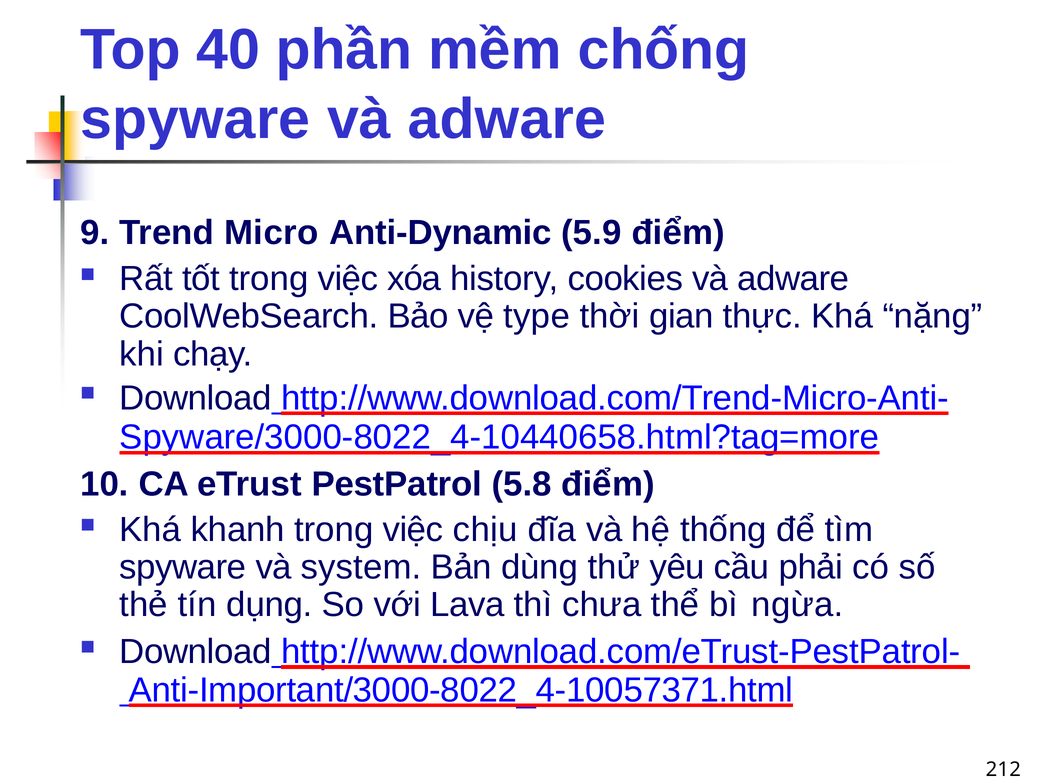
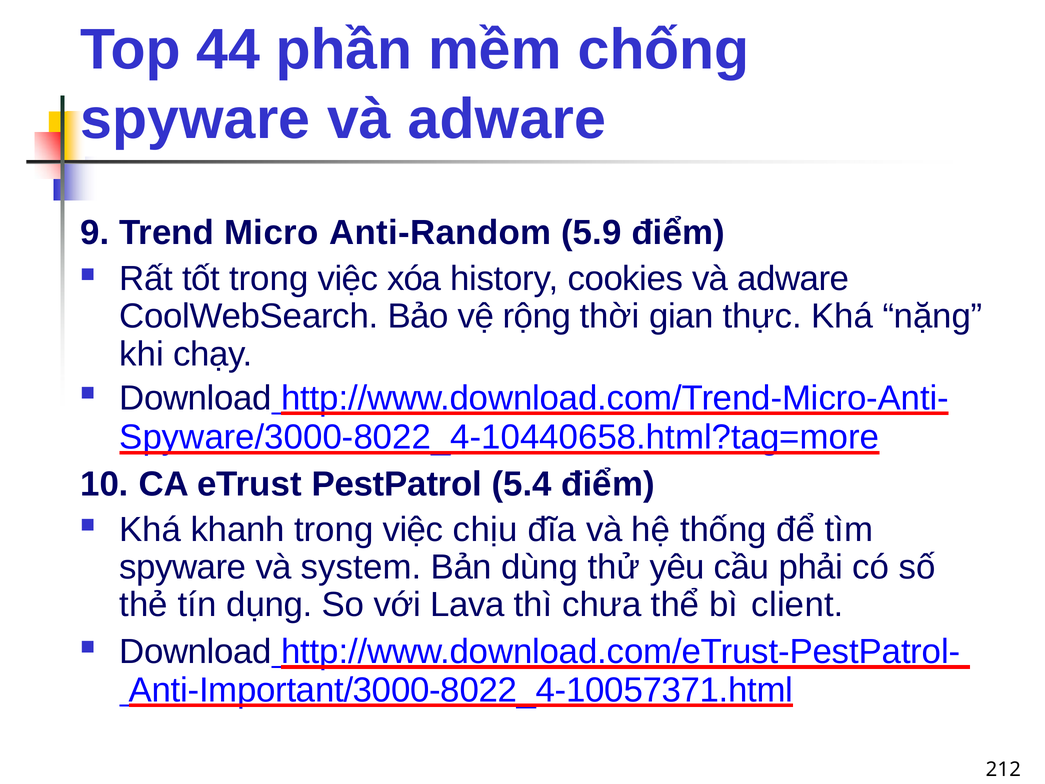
40: 40 -> 44
Anti-Dynamic: Anti-Dynamic -> Anti-Random
type: type -> rộng
5.8: 5.8 -> 5.4
ngừa: ngừa -> client
